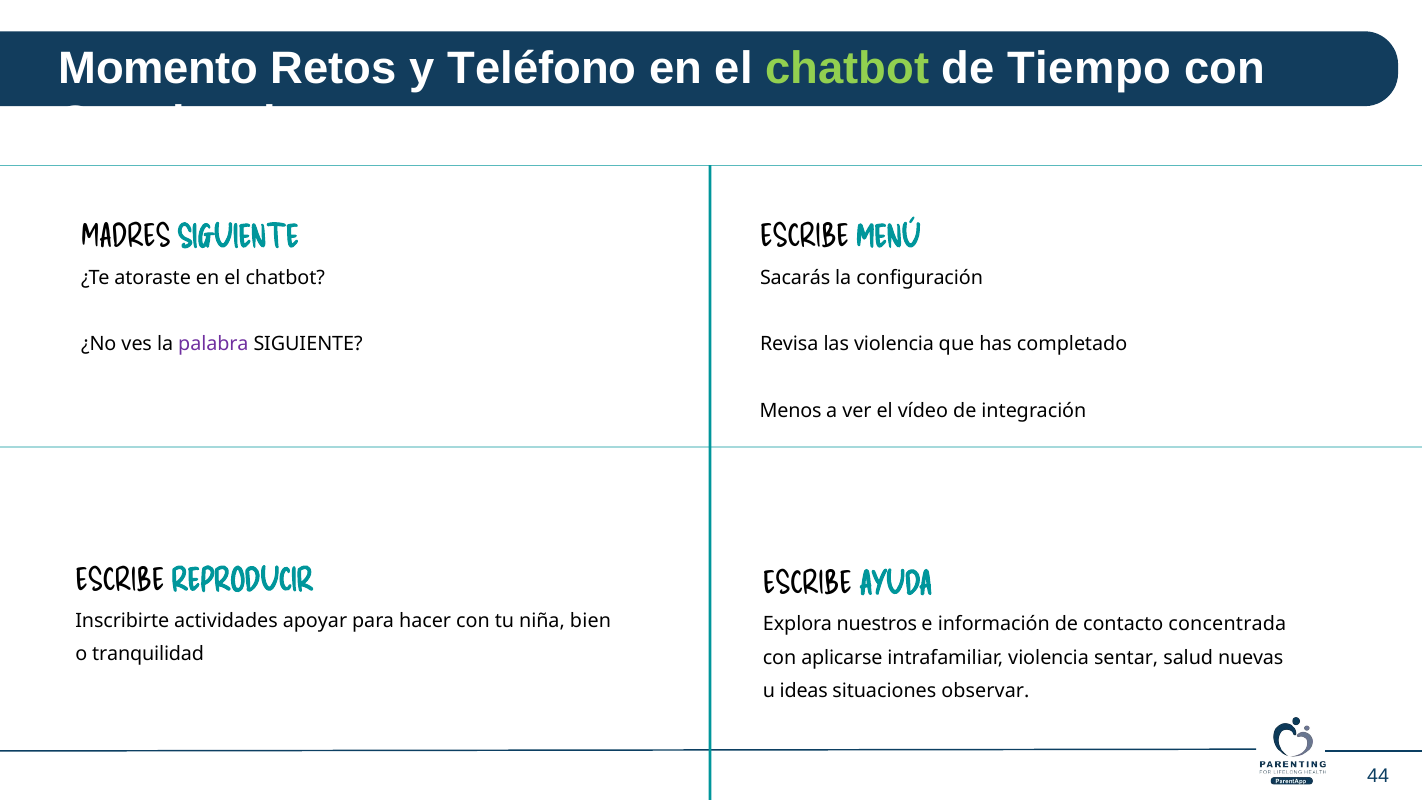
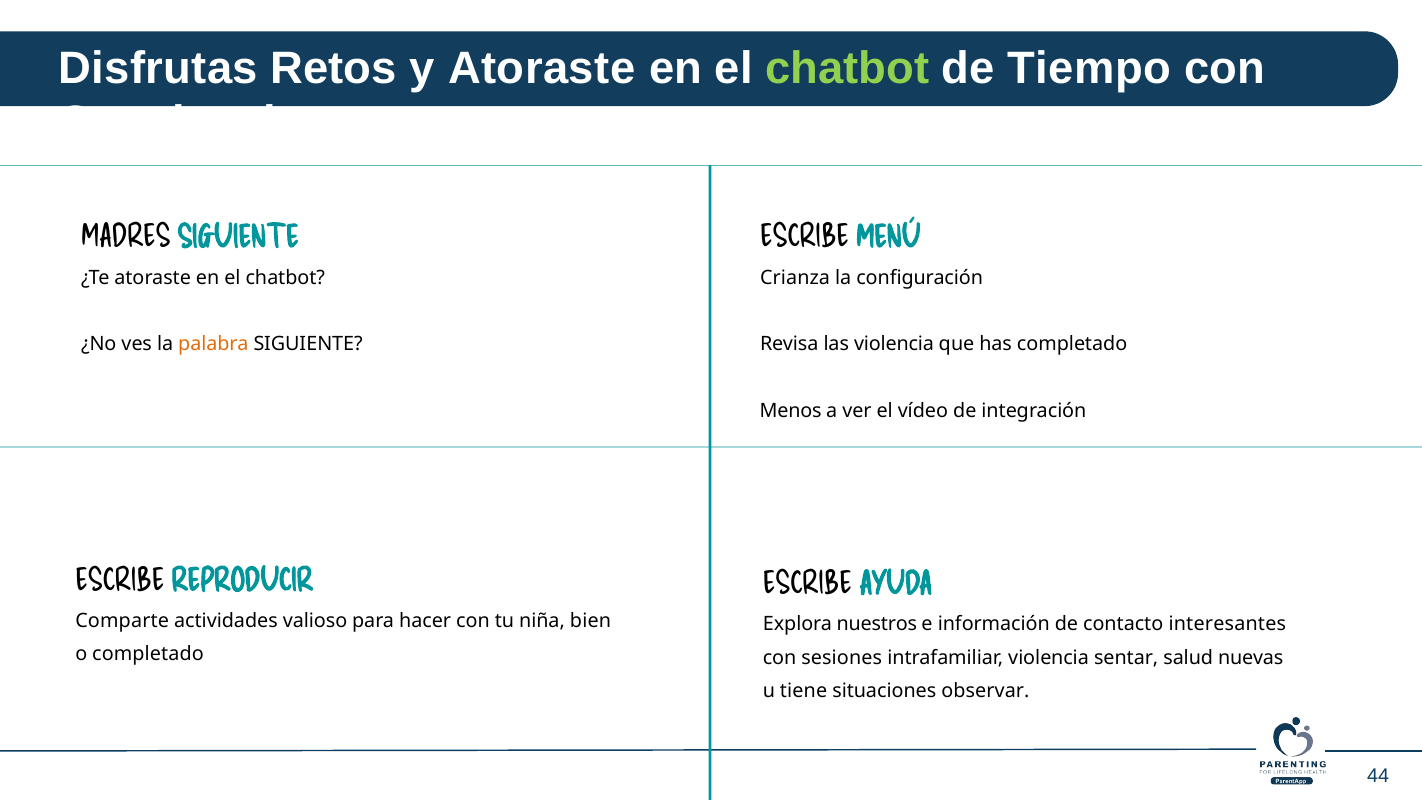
Momento: Momento -> Disfrutas
y Teléfono: Teléfono -> Atoraste
Sacarás: Sacarás -> Crianza
palabra colour: purple -> orange
Inscribirte: Inscribirte -> Comparte
apoyar: apoyar -> valioso
concentrada: concentrada -> interesantes
o tranquilidad: tranquilidad -> completado
aplicarse: aplicarse -> sesiones
ideas: ideas -> tiene
